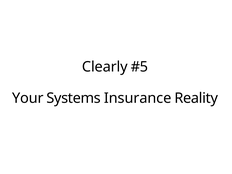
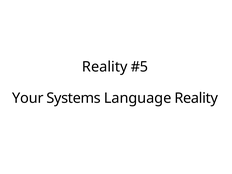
Clearly at (105, 67): Clearly -> Reality
Insurance: Insurance -> Language
